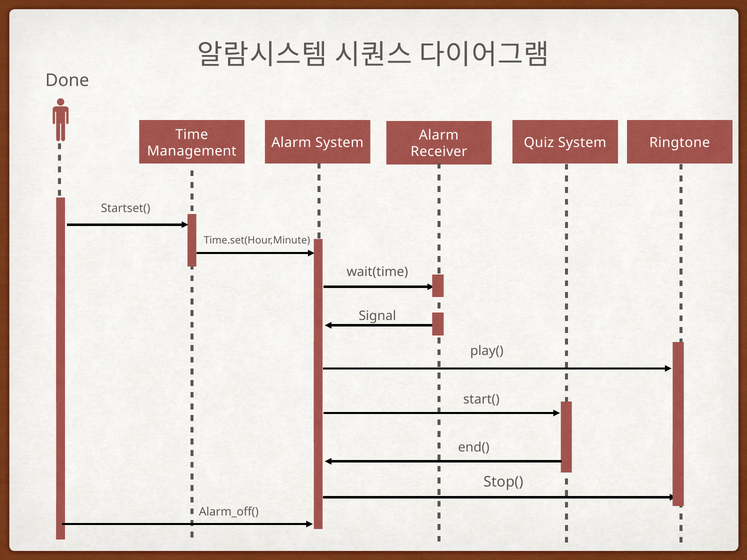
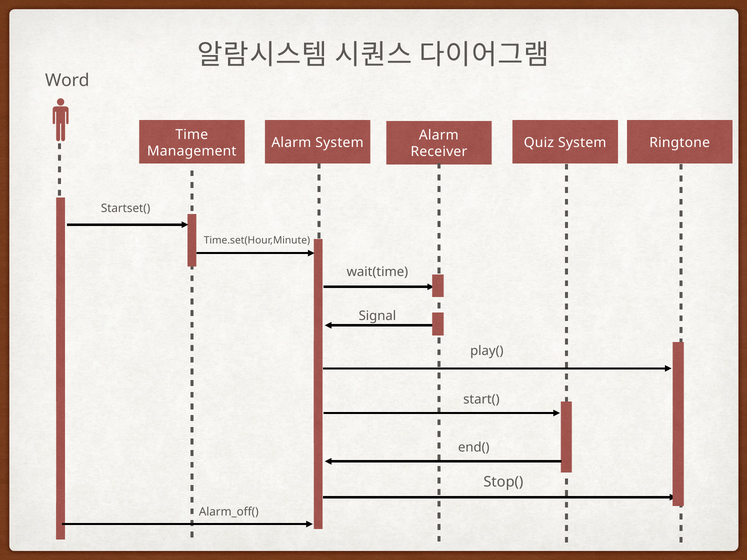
Done: Done -> Word
